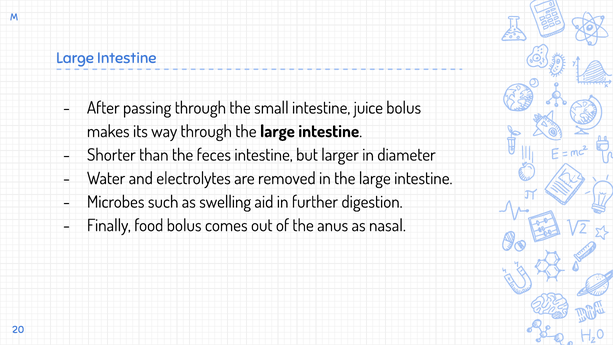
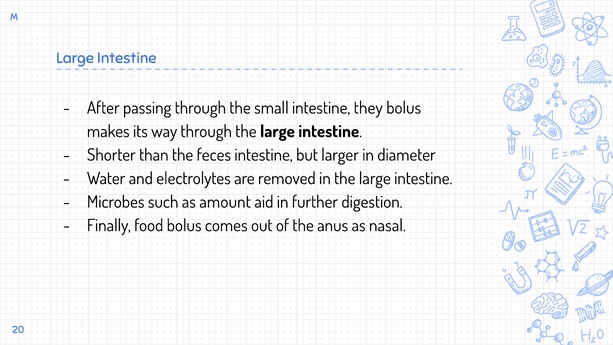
juice: juice -> they
swelling: swelling -> amount
